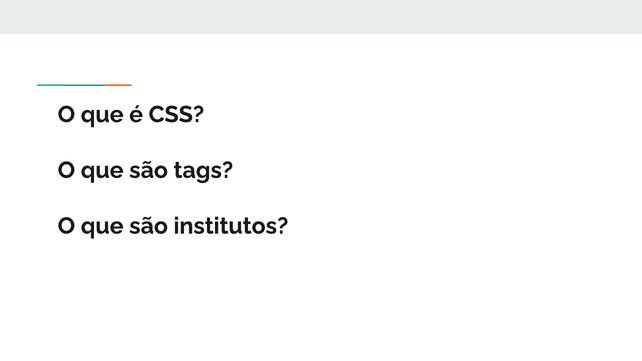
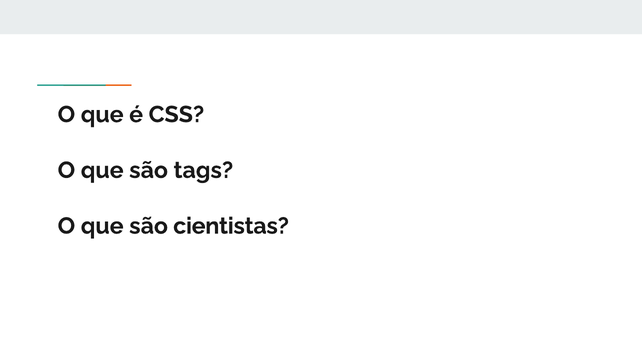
institutos: institutos -> cientistas
